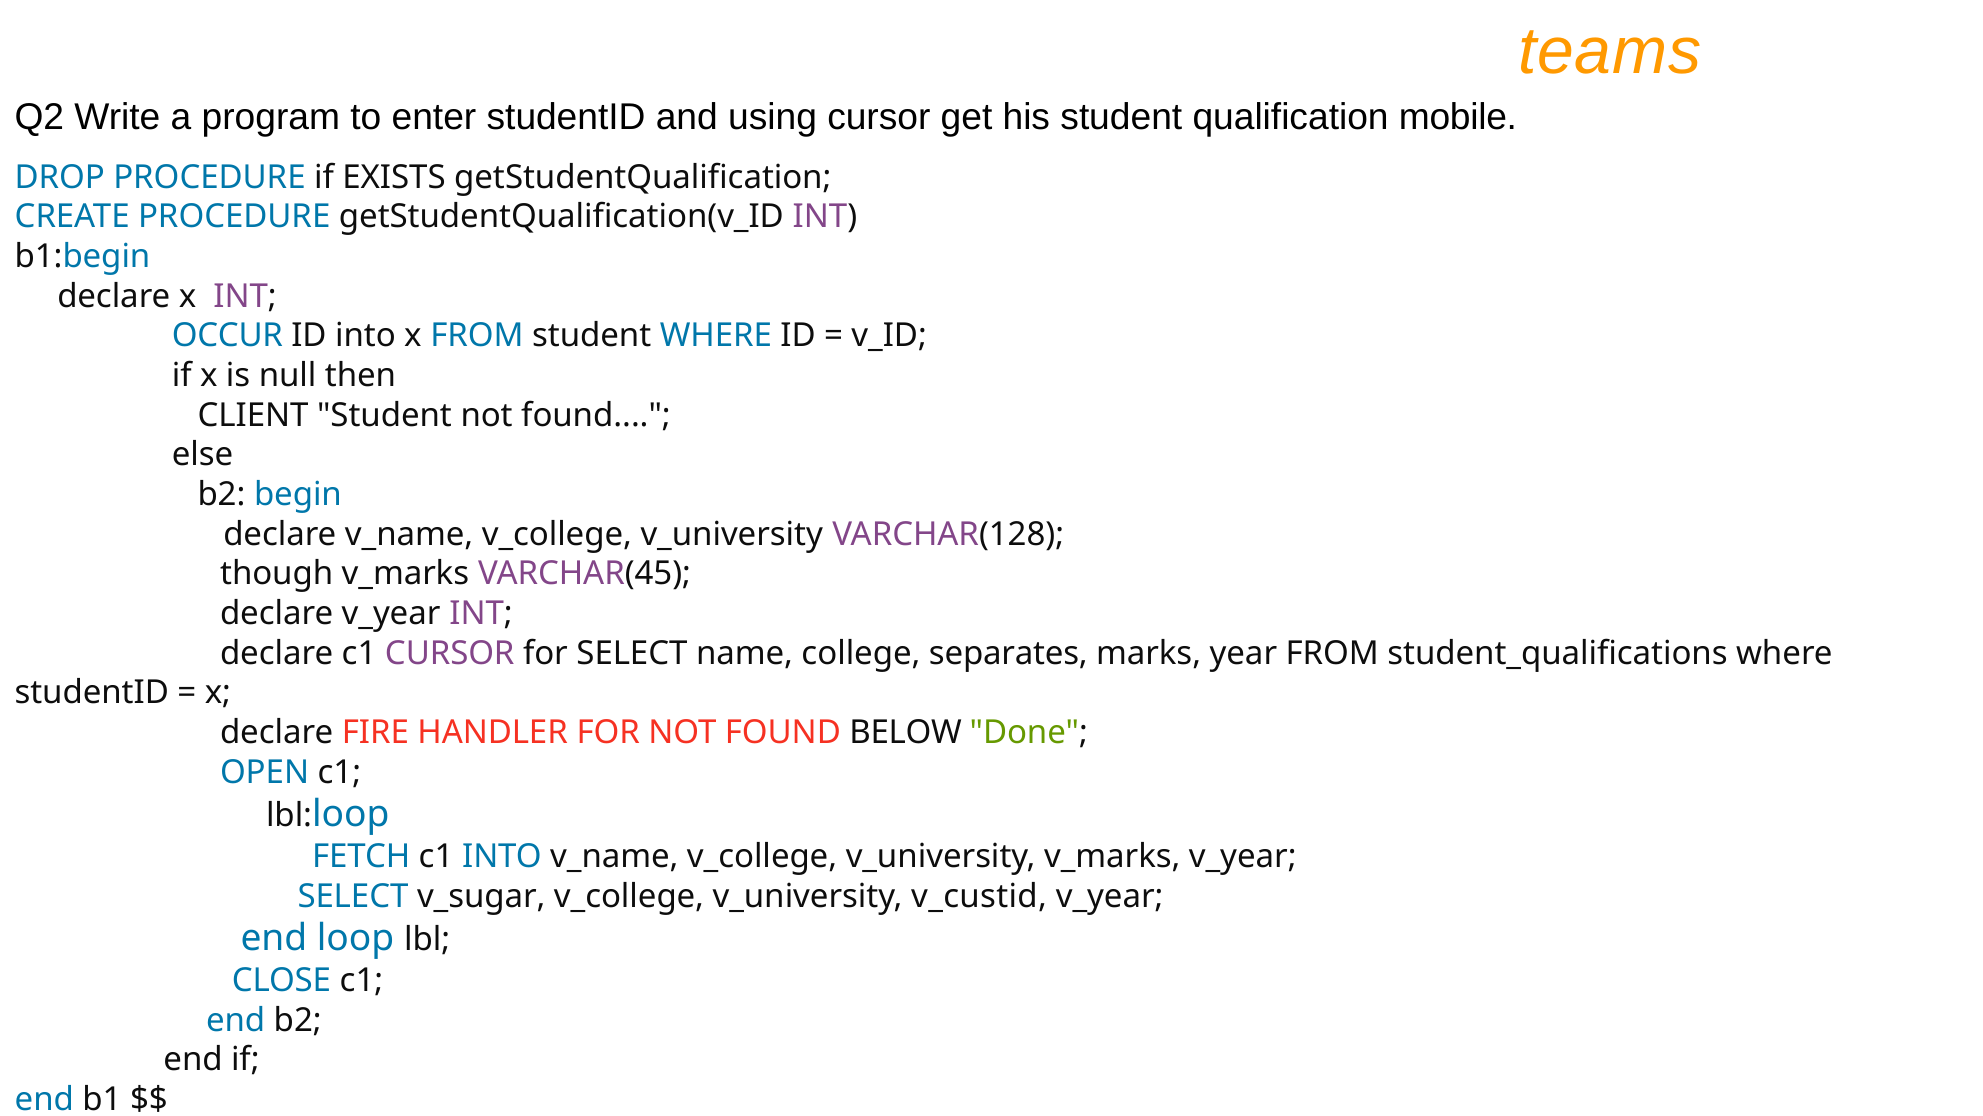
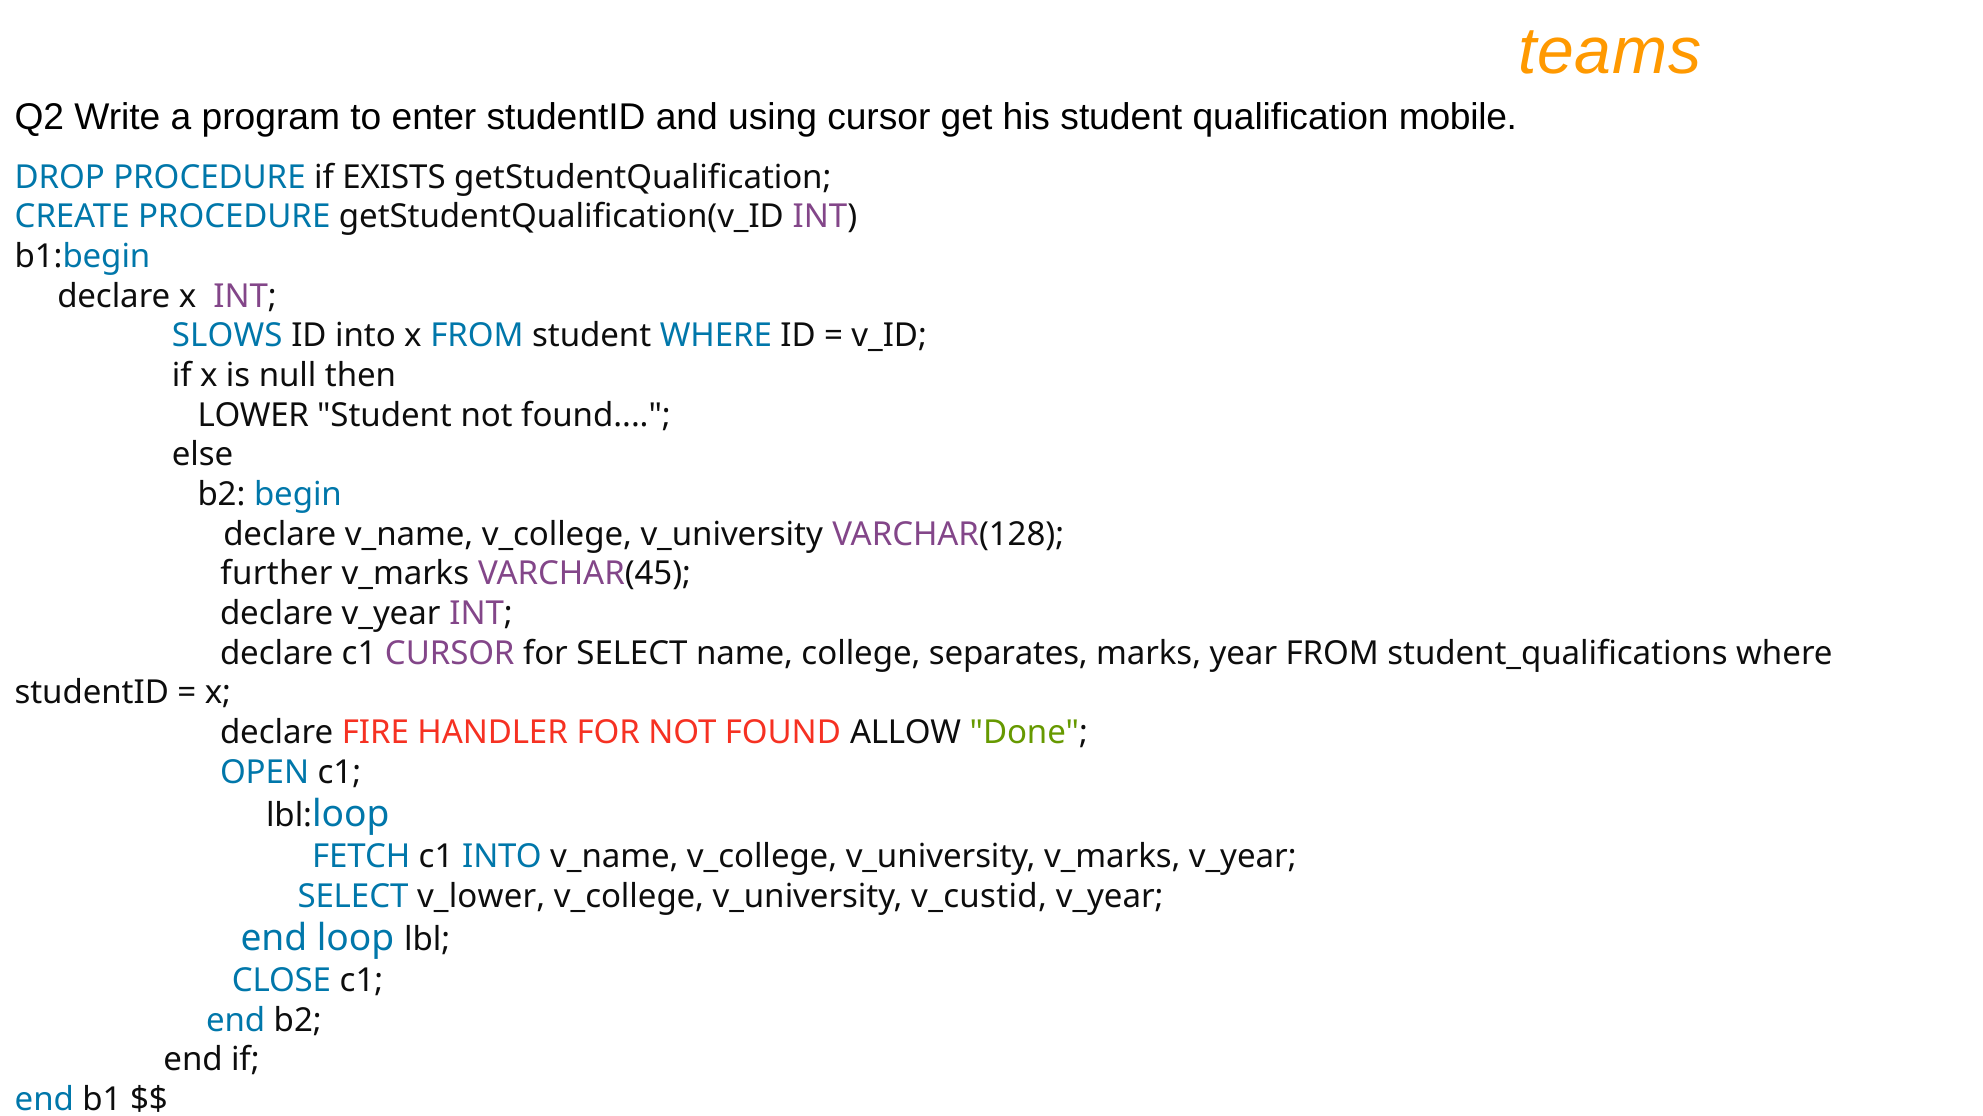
OCCUR: OCCUR -> SLOWS
CLIENT: CLIENT -> LOWER
though: though -> further
BELOW: BELOW -> ALLOW
v_sugar: v_sugar -> v_lower
